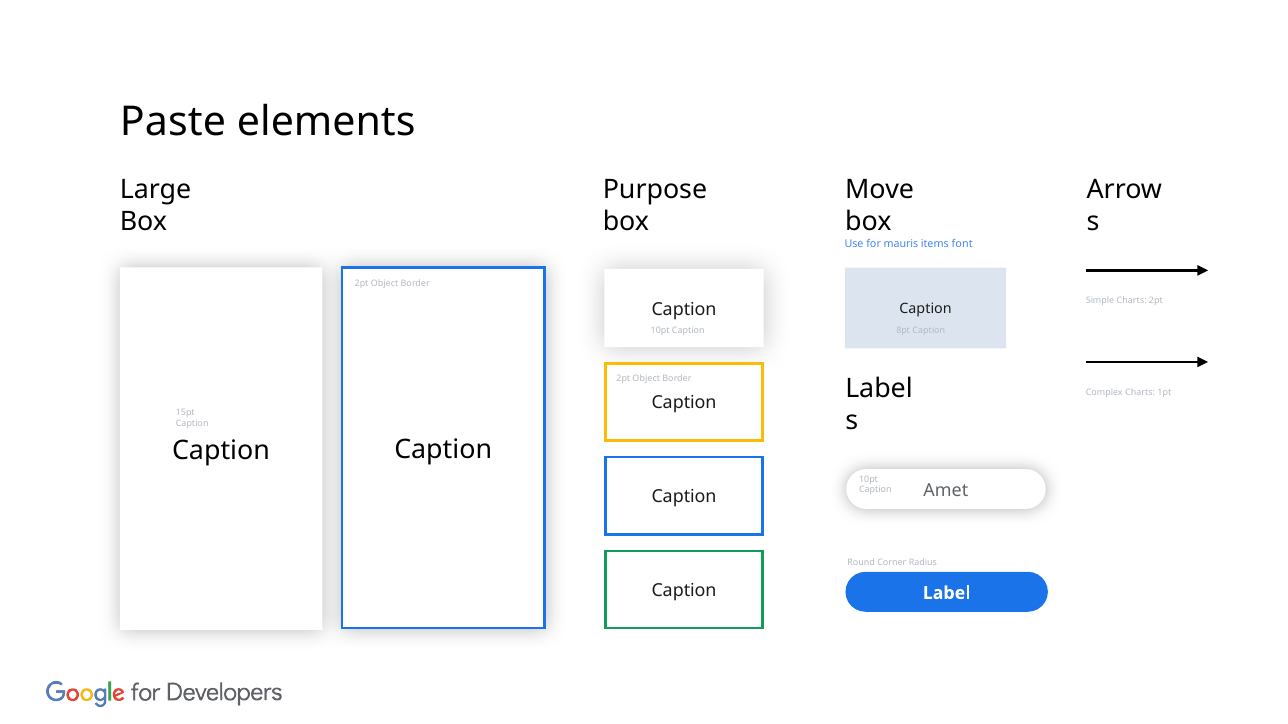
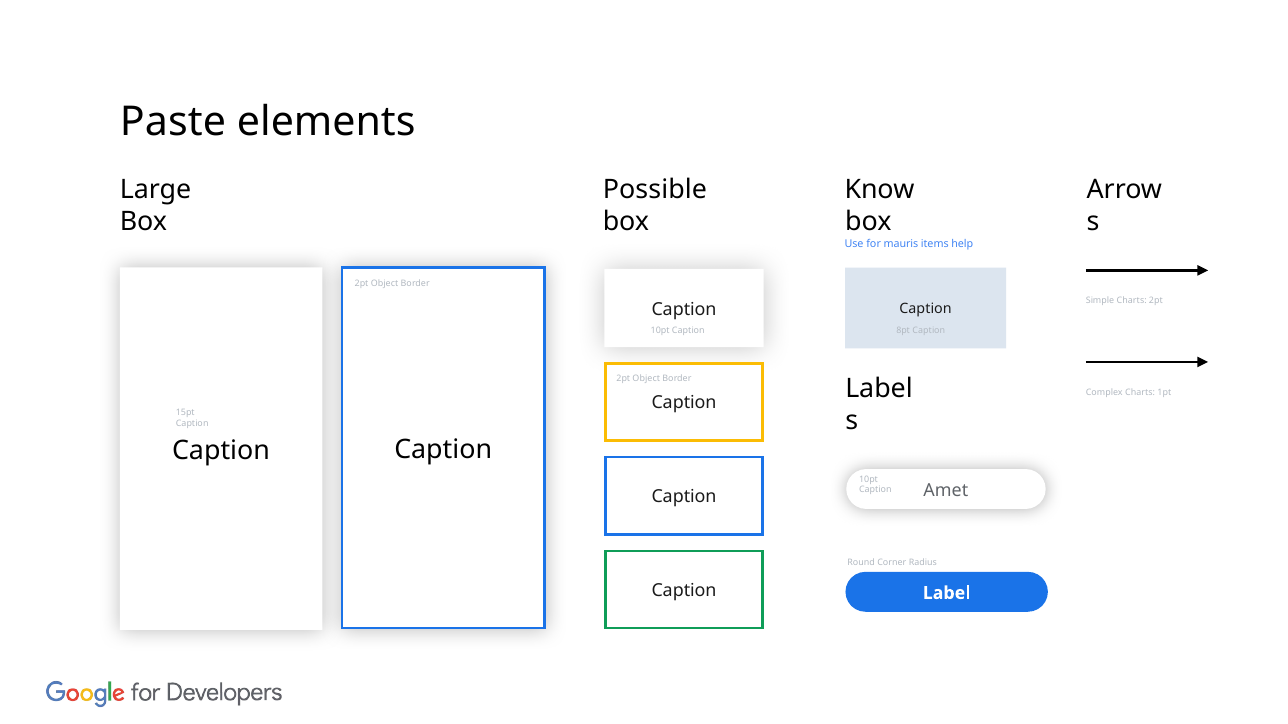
Purpose: Purpose -> Possible
Move: Move -> Know
font: font -> help
